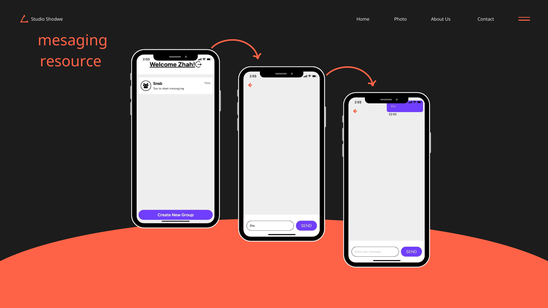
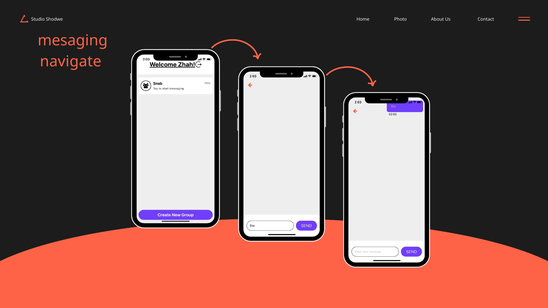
resource: resource -> navigate
